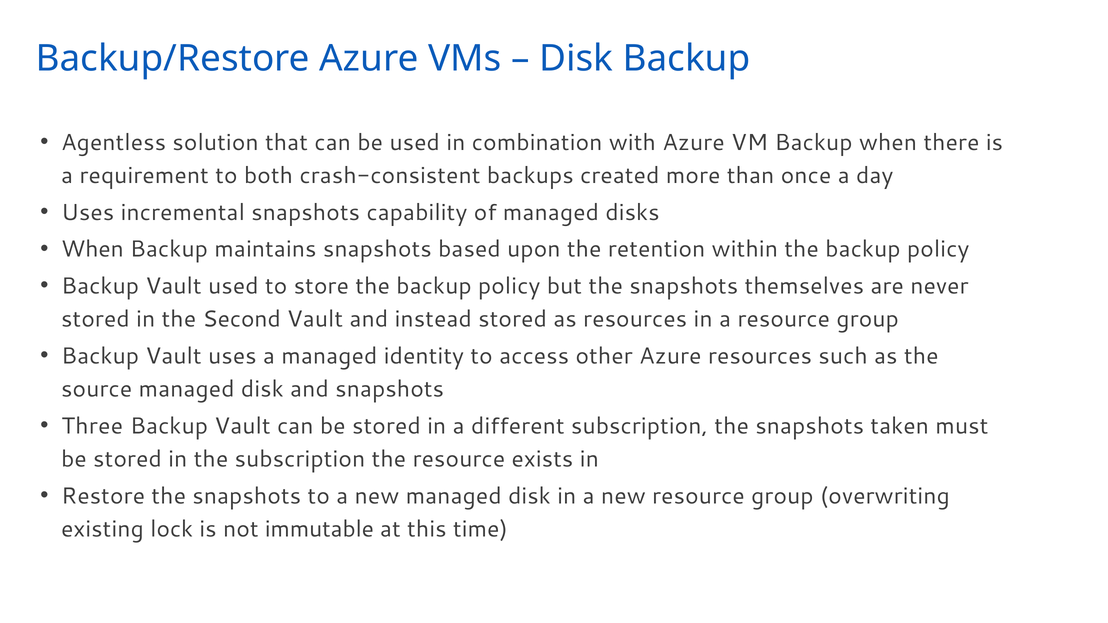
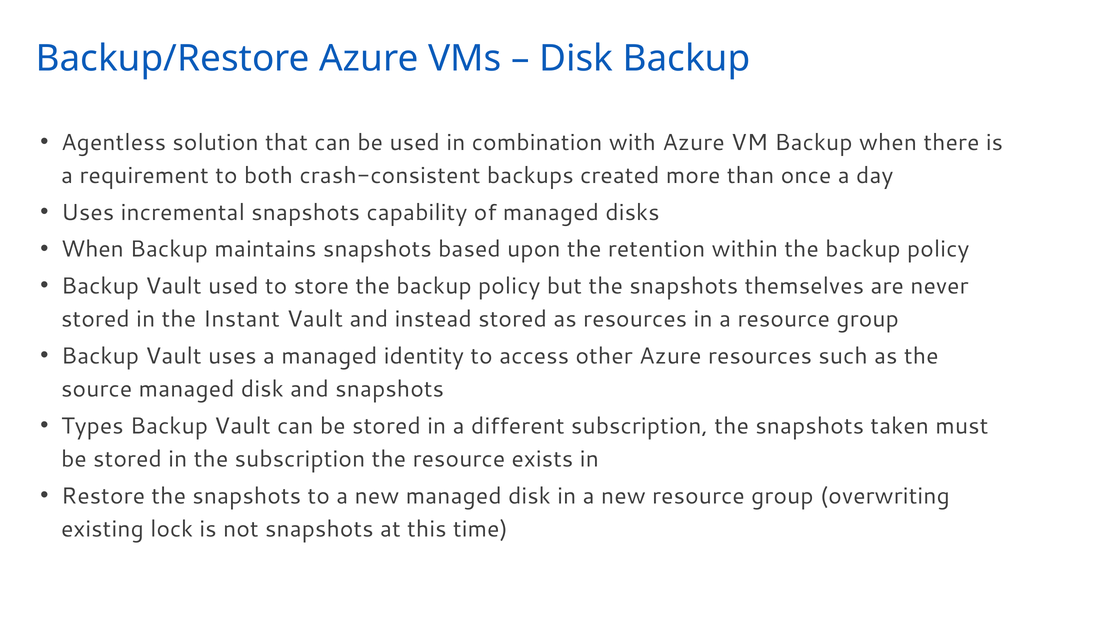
Second: Second -> Instant
Three: Three -> Types
not immutable: immutable -> snapshots
